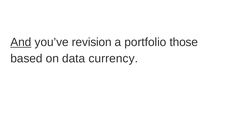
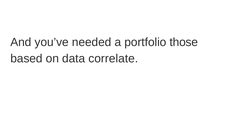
And underline: present -> none
revision: revision -> needed
currency: currency -> correlate
